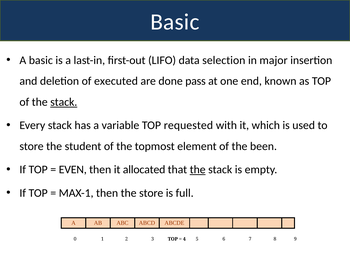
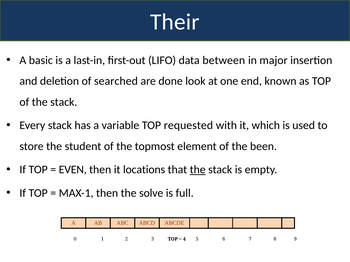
Basic at (175, 22): Basic -> Their
selection: selection -> between
executed: executed -> searched
pass: pass -> look
stack at (64, 102) underline: present -> none
allocated: allocated -> locations
the store: store -> solve
